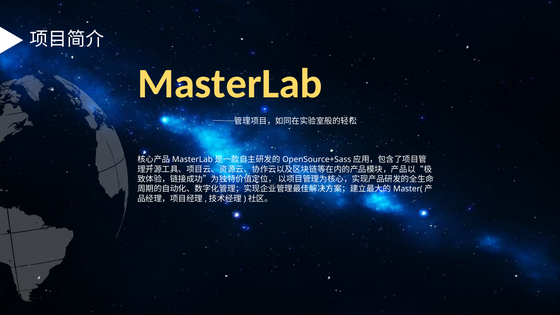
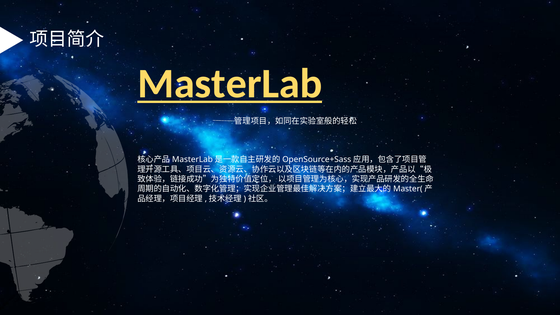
MasterLab underline: none -> present
